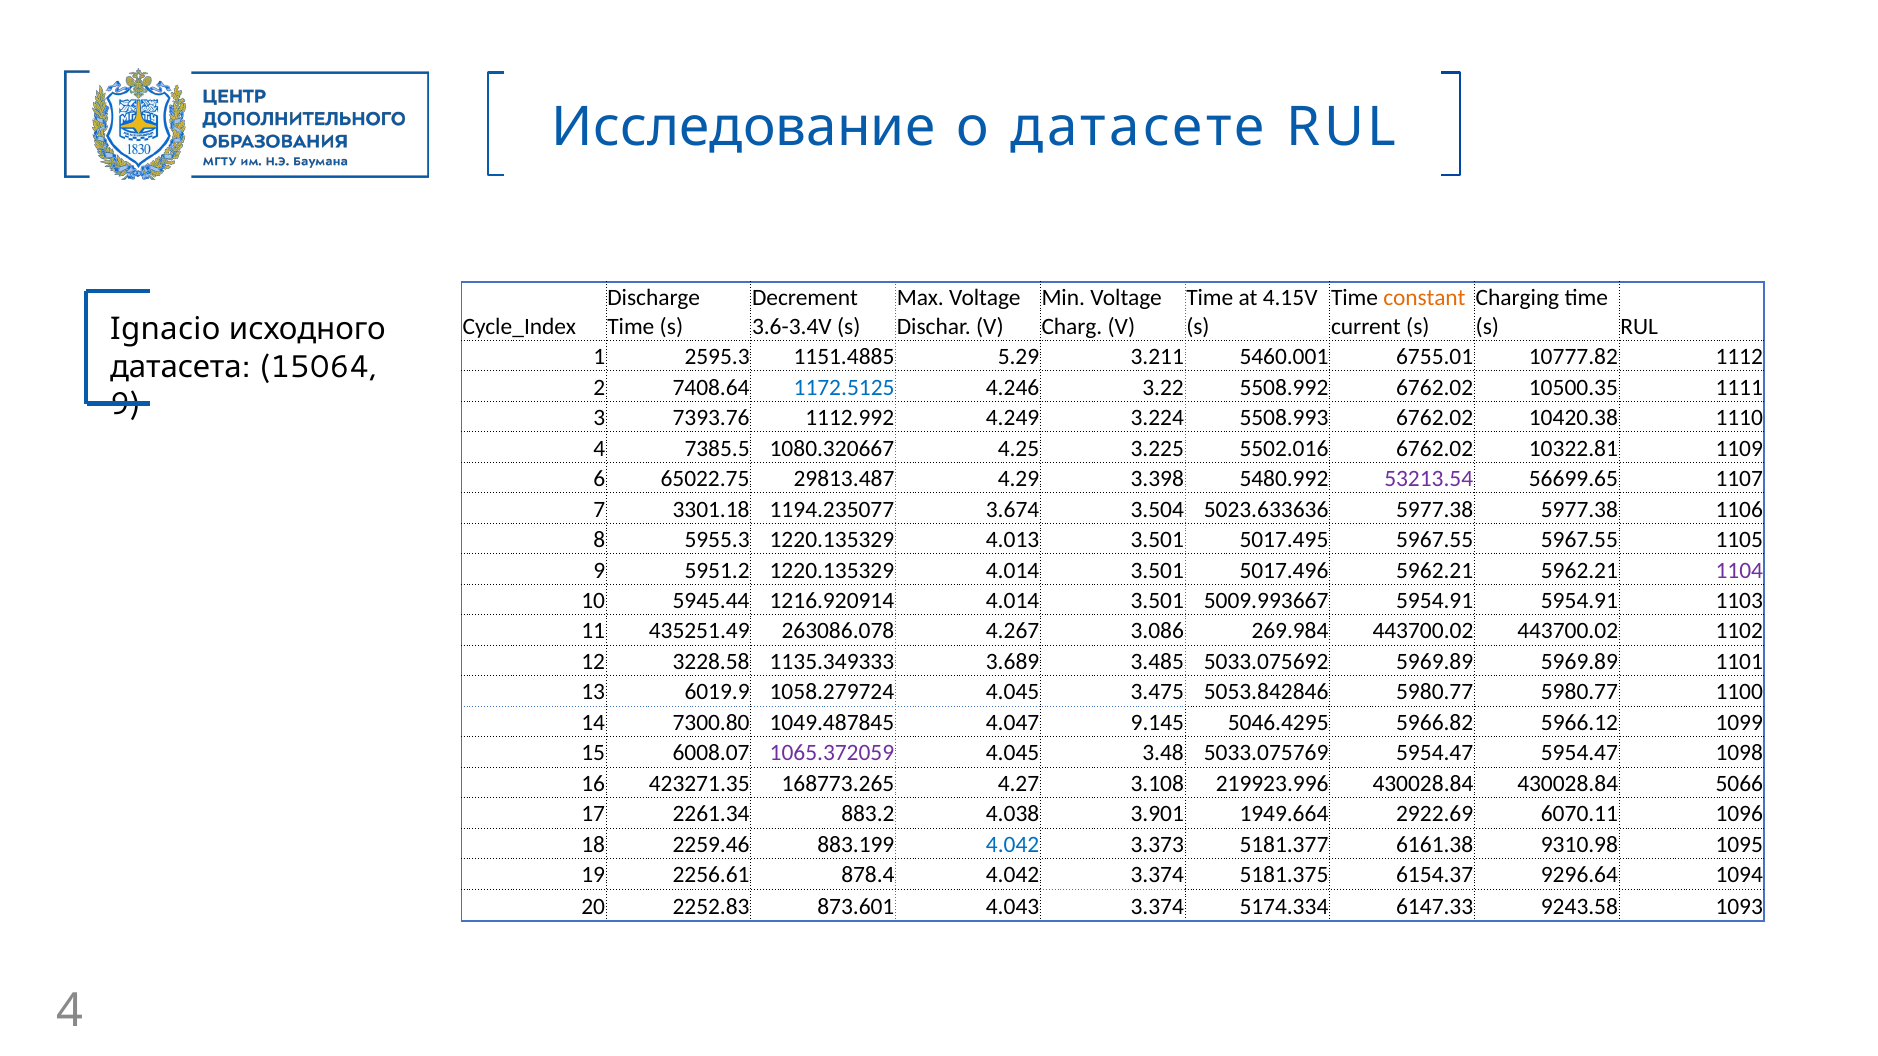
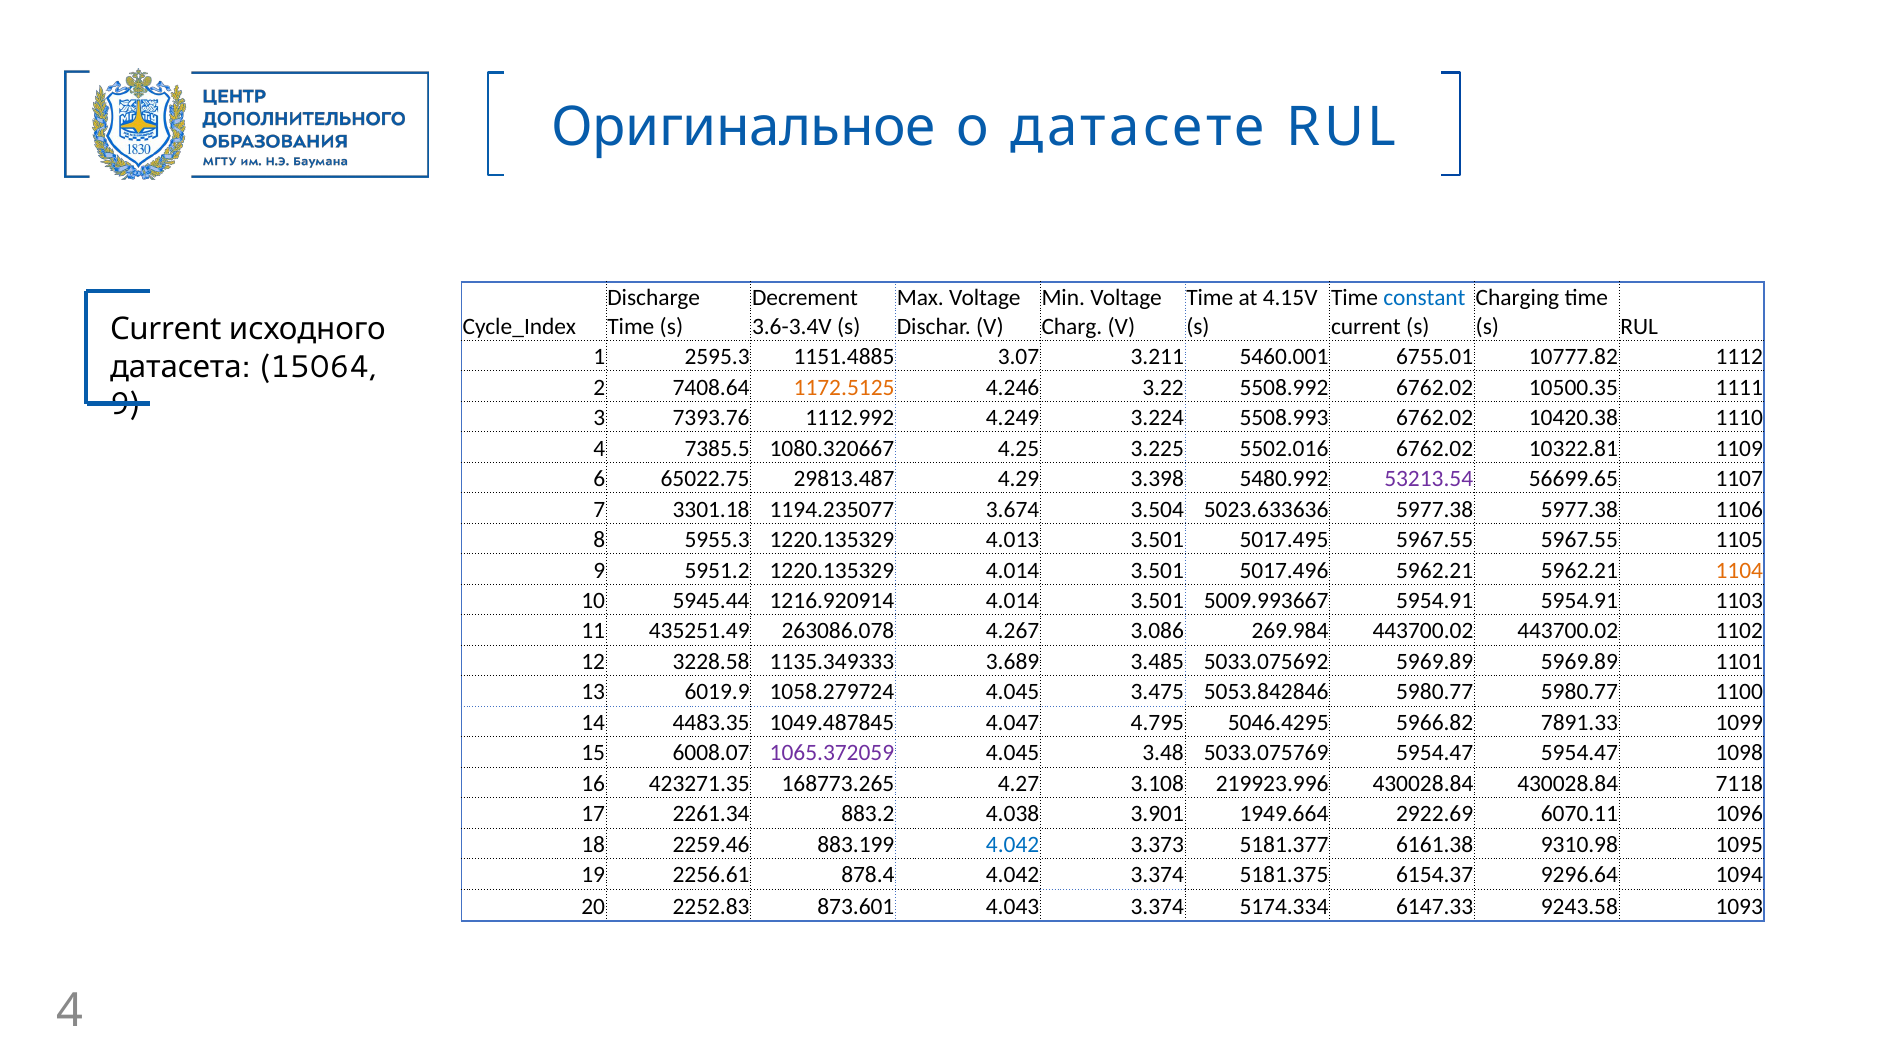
Исследование: Исследование -> Оригинальное
constant colour: orange -> blue
Ignacio at (165, 330): Ignacio -> Current
5.29: 5.29 -> 3.07
1172.5125 colour: blue -> orange
1104 colour: purple -> orange
7300.80: 7300.80 -> 4483.35
9.145: 9.145 -> 4.795
5966.12: 5966.12 -> 7891.33
5066: 5066 -> 7118
